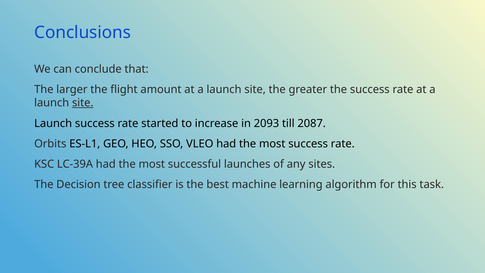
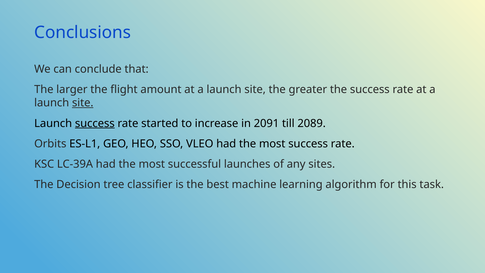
success at (95, 123) underline: none -> present
2093: 2093 -> 2091
2087: 2087 -> 2089
